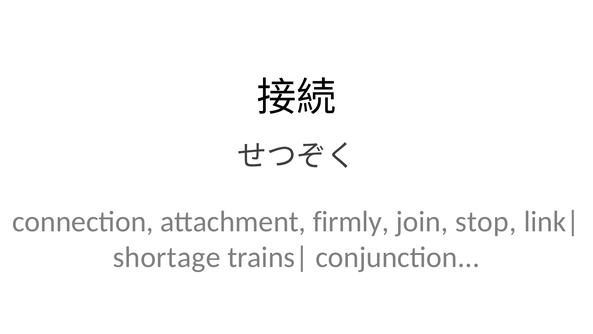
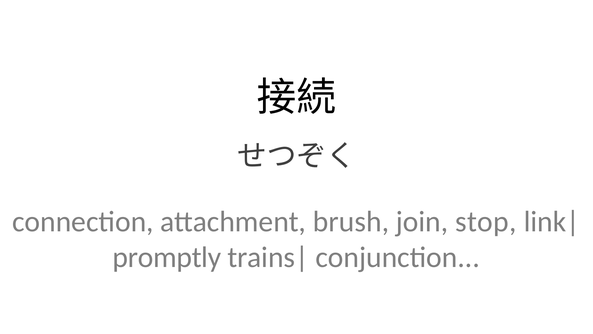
firmly: firmly -> brush
shortage: shortage -> promptly
